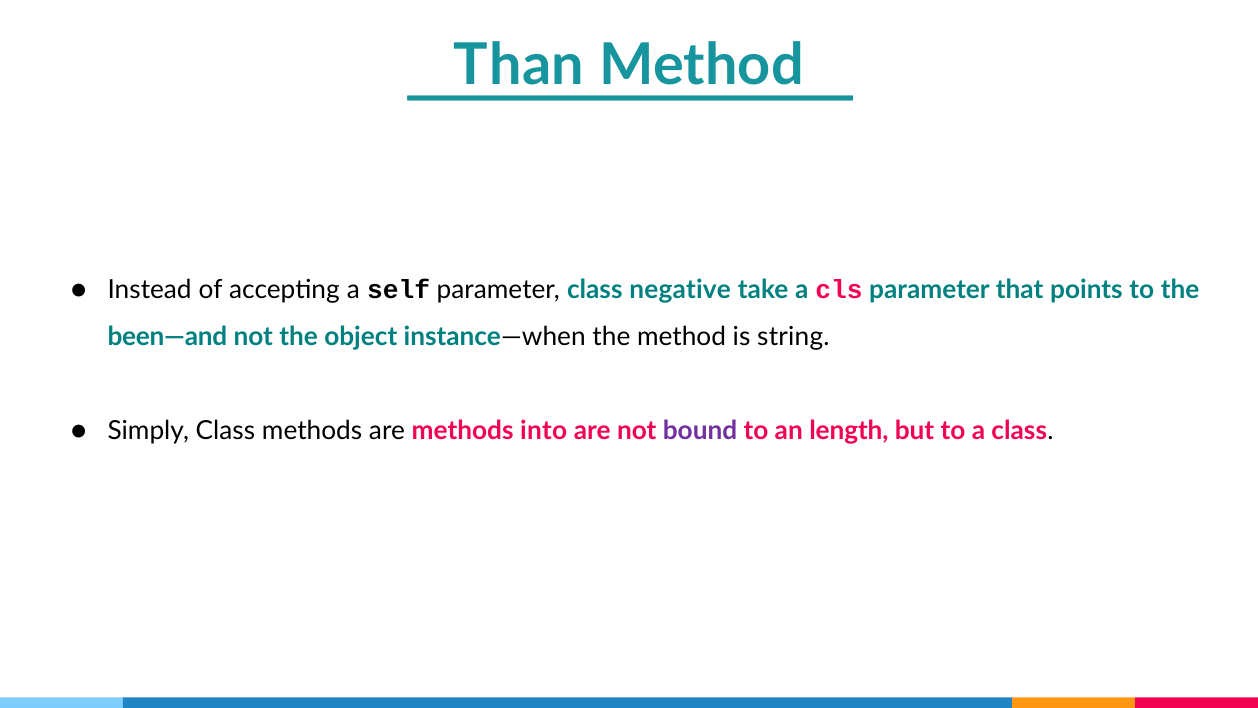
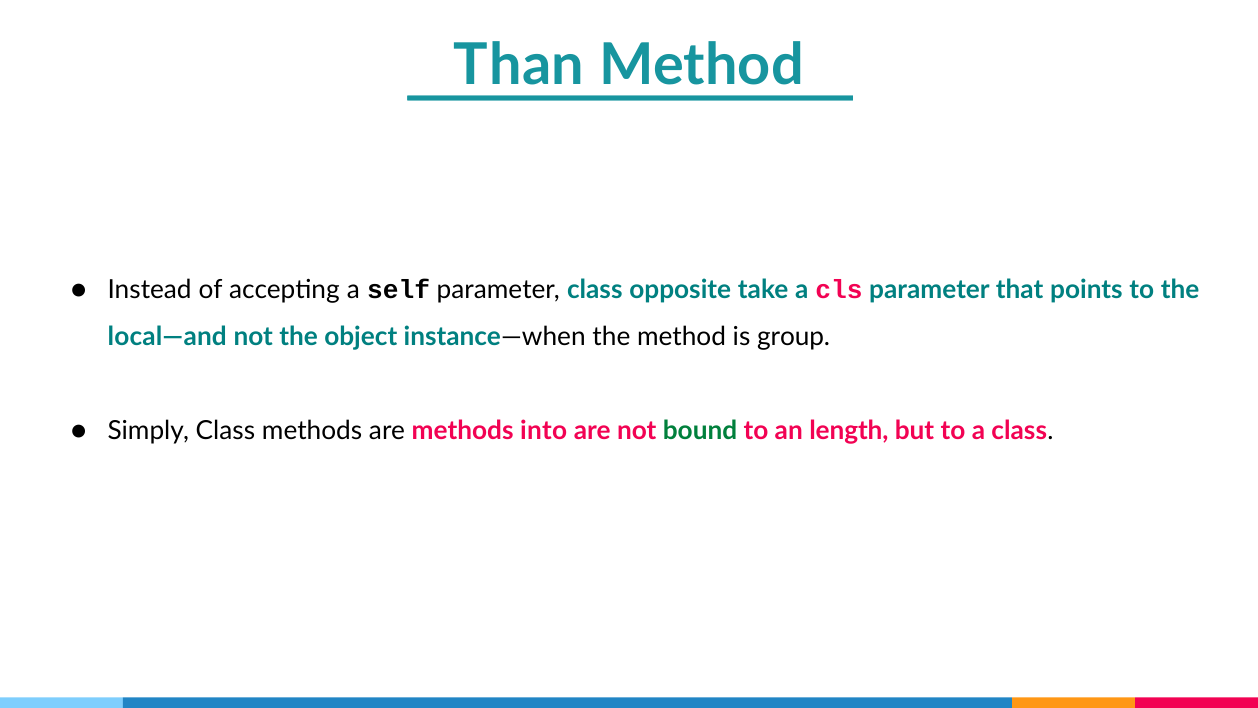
negative: negative -> opposite
been—and: been—and -> local—and
string: string -> group
bound colour: purple -> green
